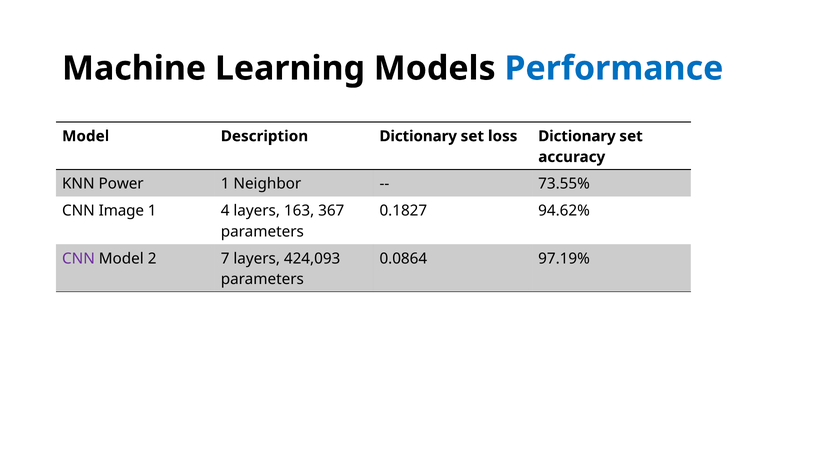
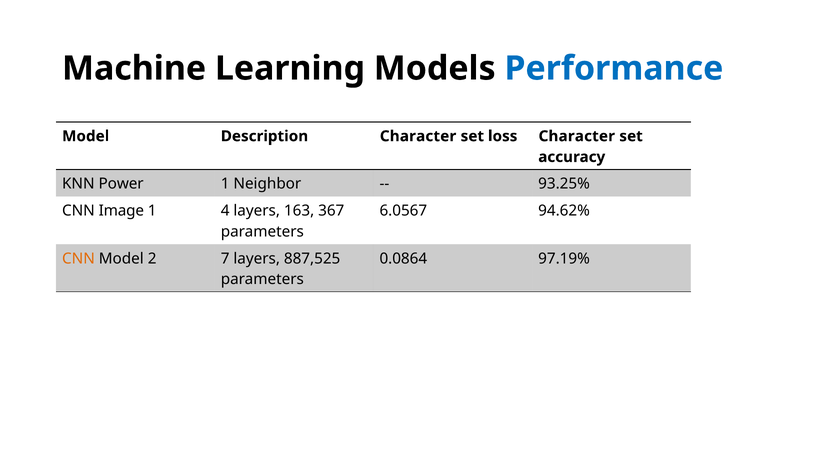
Description Dictionary: Dictionary -> Character
loss Dictionary: Dictionary -> Character
73.55%: 73.55% -> 93.25%
0.1827: 0.1827 -> 6.0567
CNN at (78, 258) colour: purple -> orange
424,093: 424,093 -> 887,525
